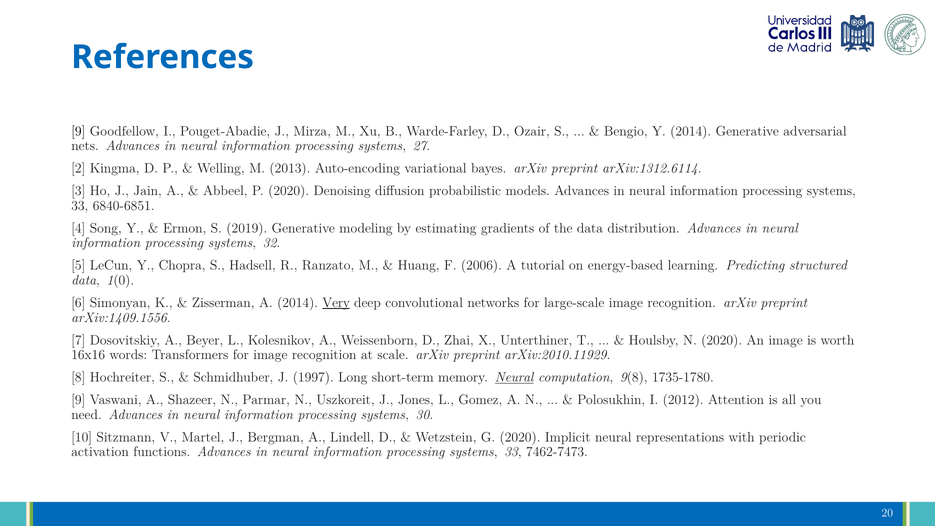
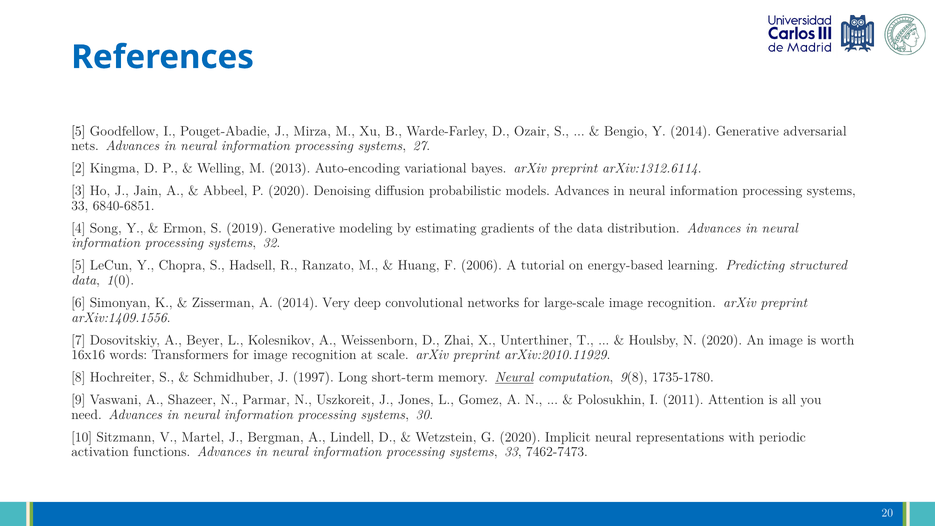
9 at (78, 131): 9 -> 5
Very underline: present -> none
2012: 2012 -> 2011
